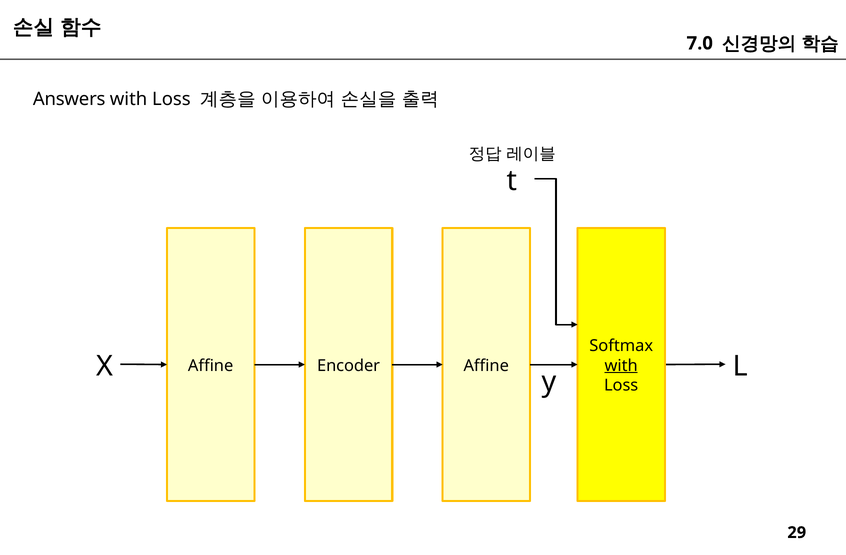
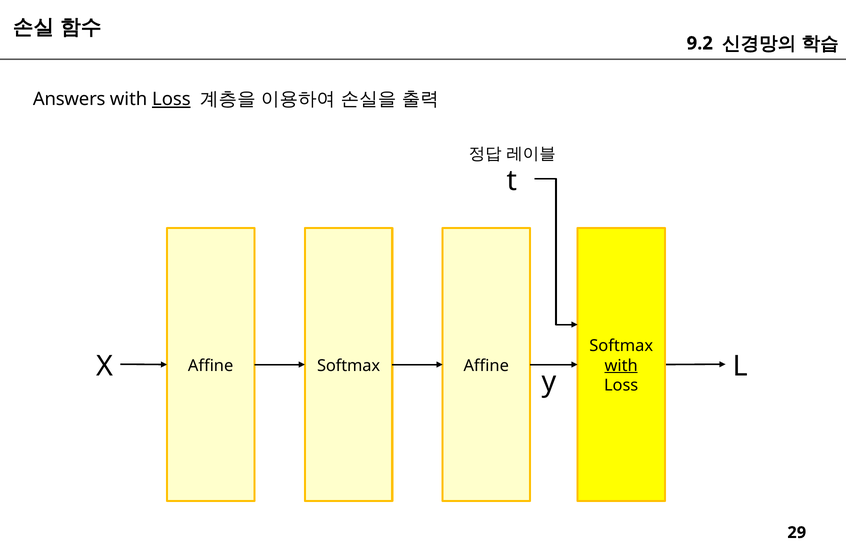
7.0: 7.0 -> 9.2
Loss at (171, 99) underline: none -> present
Affine Encoder: Encoder -> Softmax
